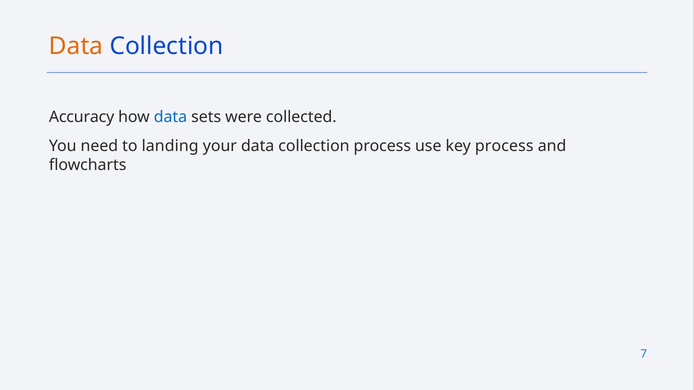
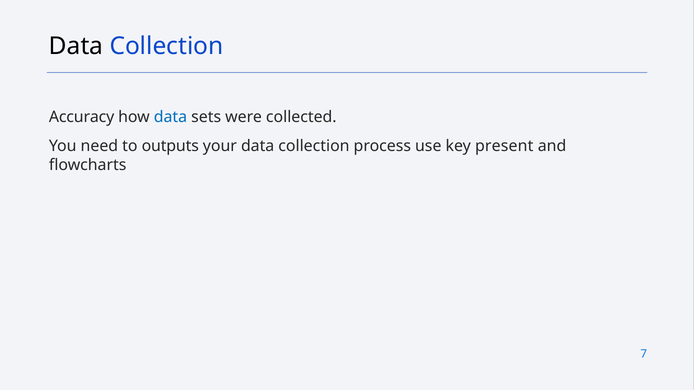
Data at (76, 46) colour: orange -> black
landing: landing -> outputs
key process: process -> present
